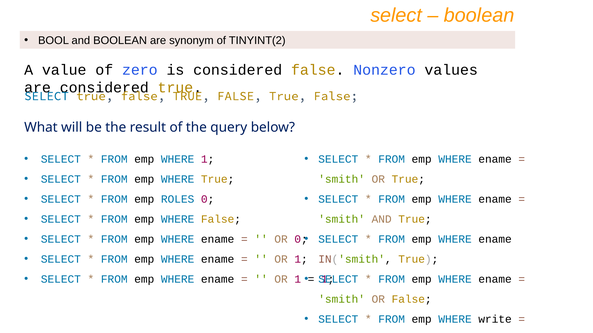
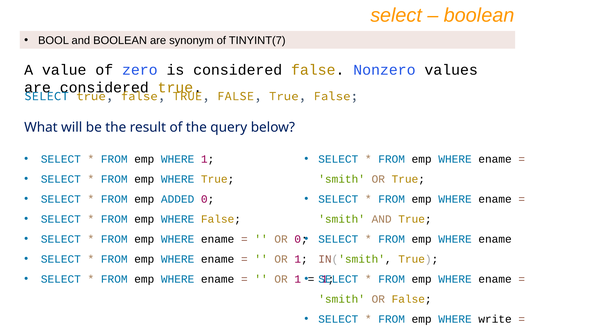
TINYINT(2: TINYINT(2 -> TINYINT(7
ROLES: ROLES -> ADDED
